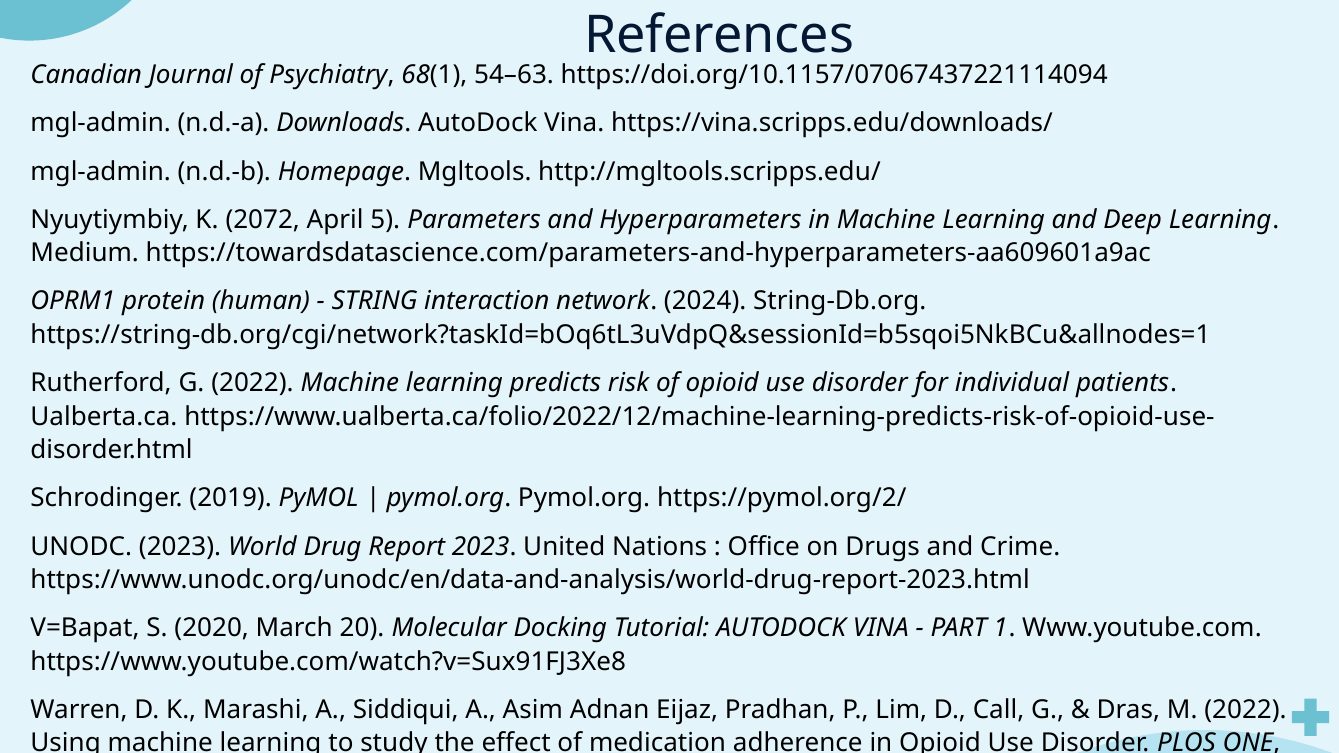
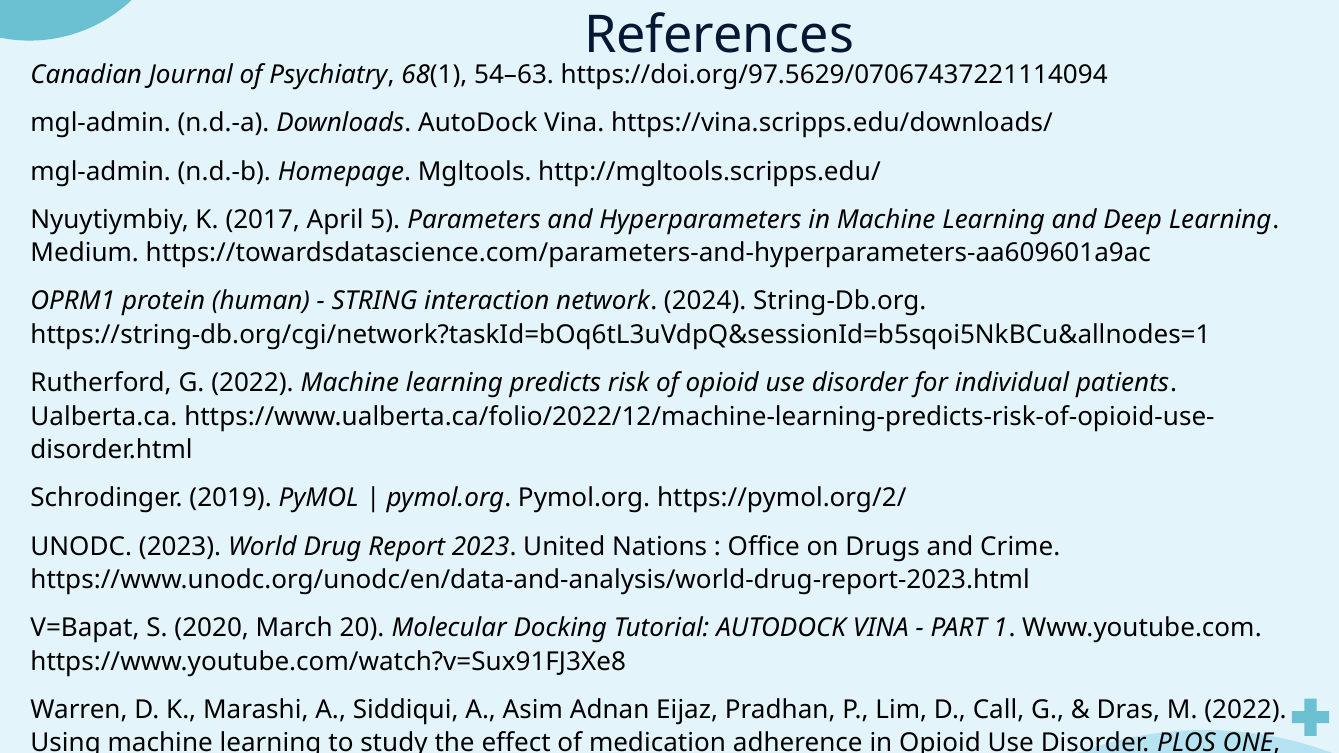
https://doi.org/10.1157/07067437221114094: https://doi.org/10.1157/07067437221114094 -> https://doi.org/97.5629/07067437221114094
2072: 2072 -> 2017
